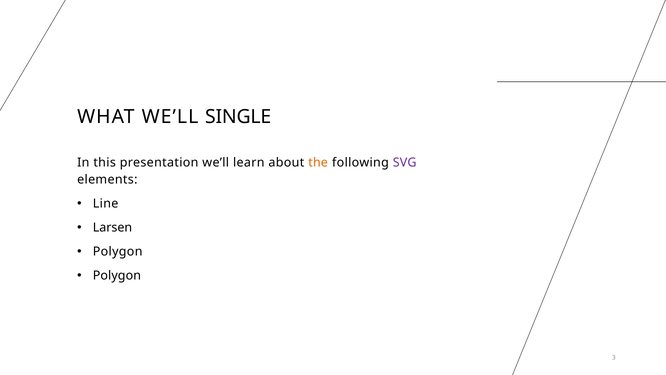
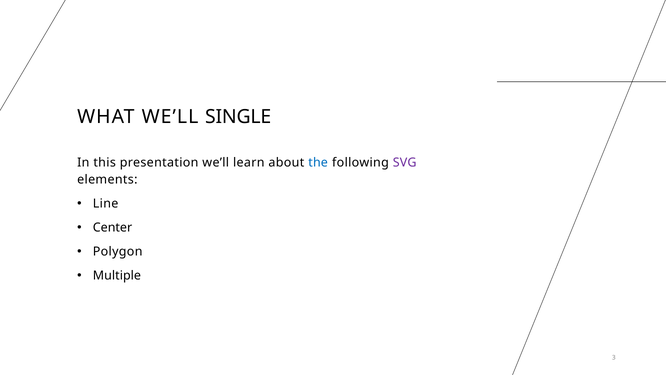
the colour: orange -> blue
Larsen: Larsen -> Center
Polygon at (117, 275): Polygon -> Multiple
